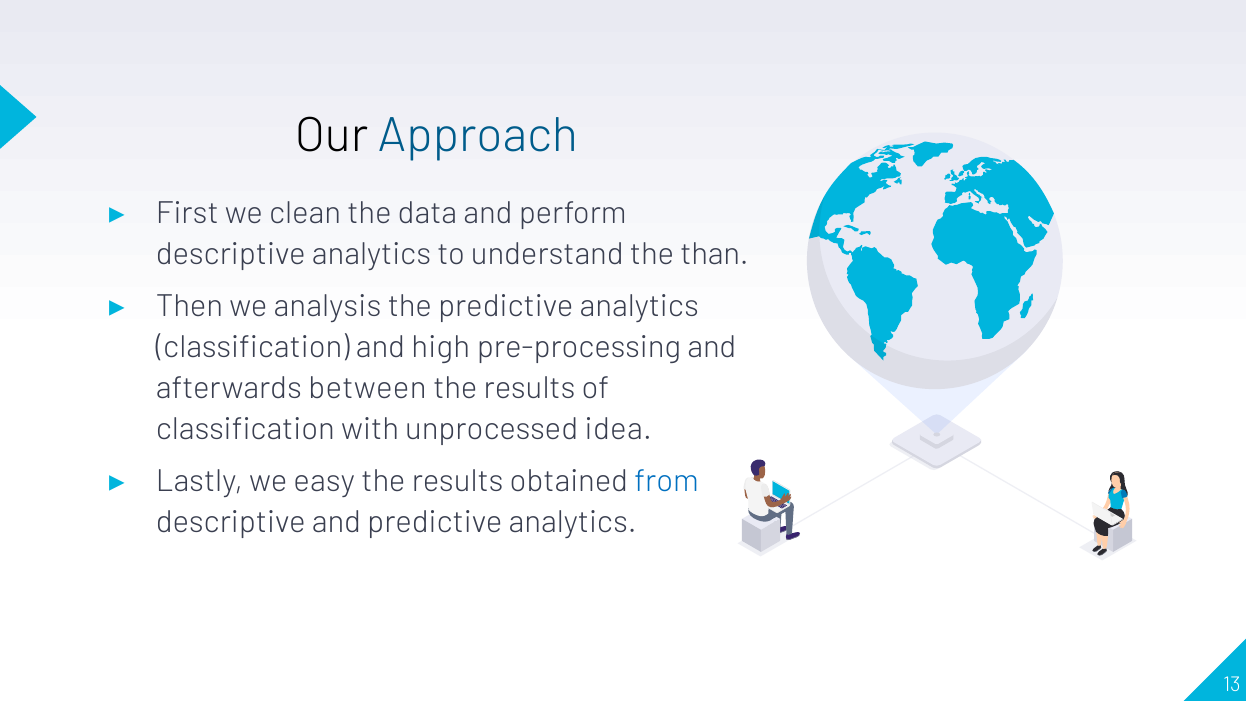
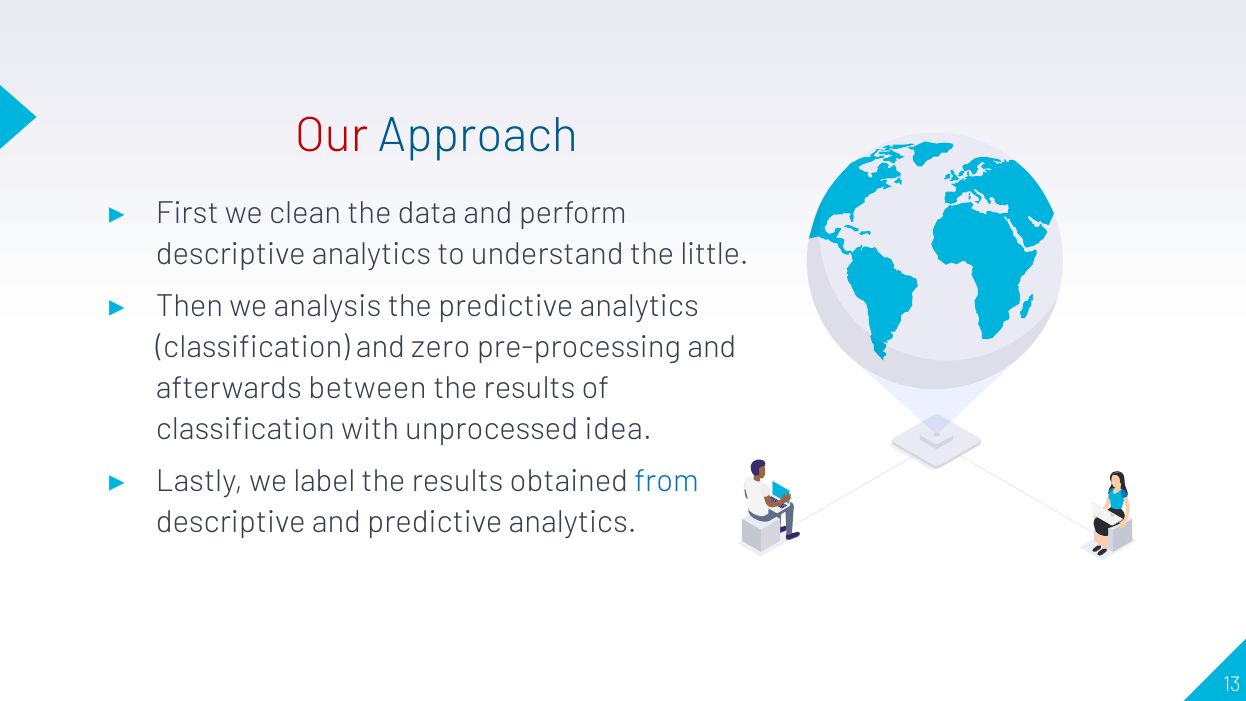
Our colour: black -> red
than: than -> little
high: high -> zero
easy: easy -> label
